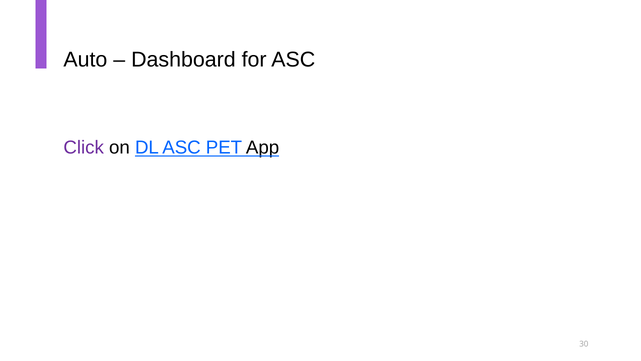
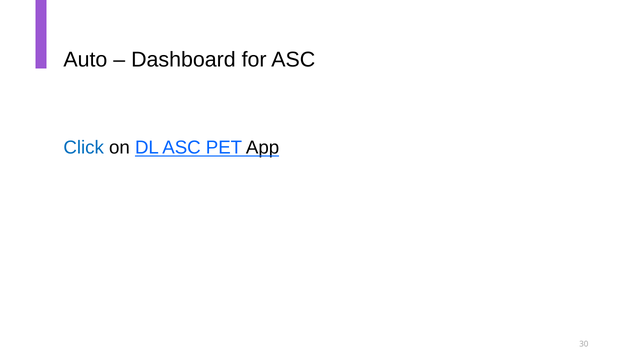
Click colour: purple -> blue
